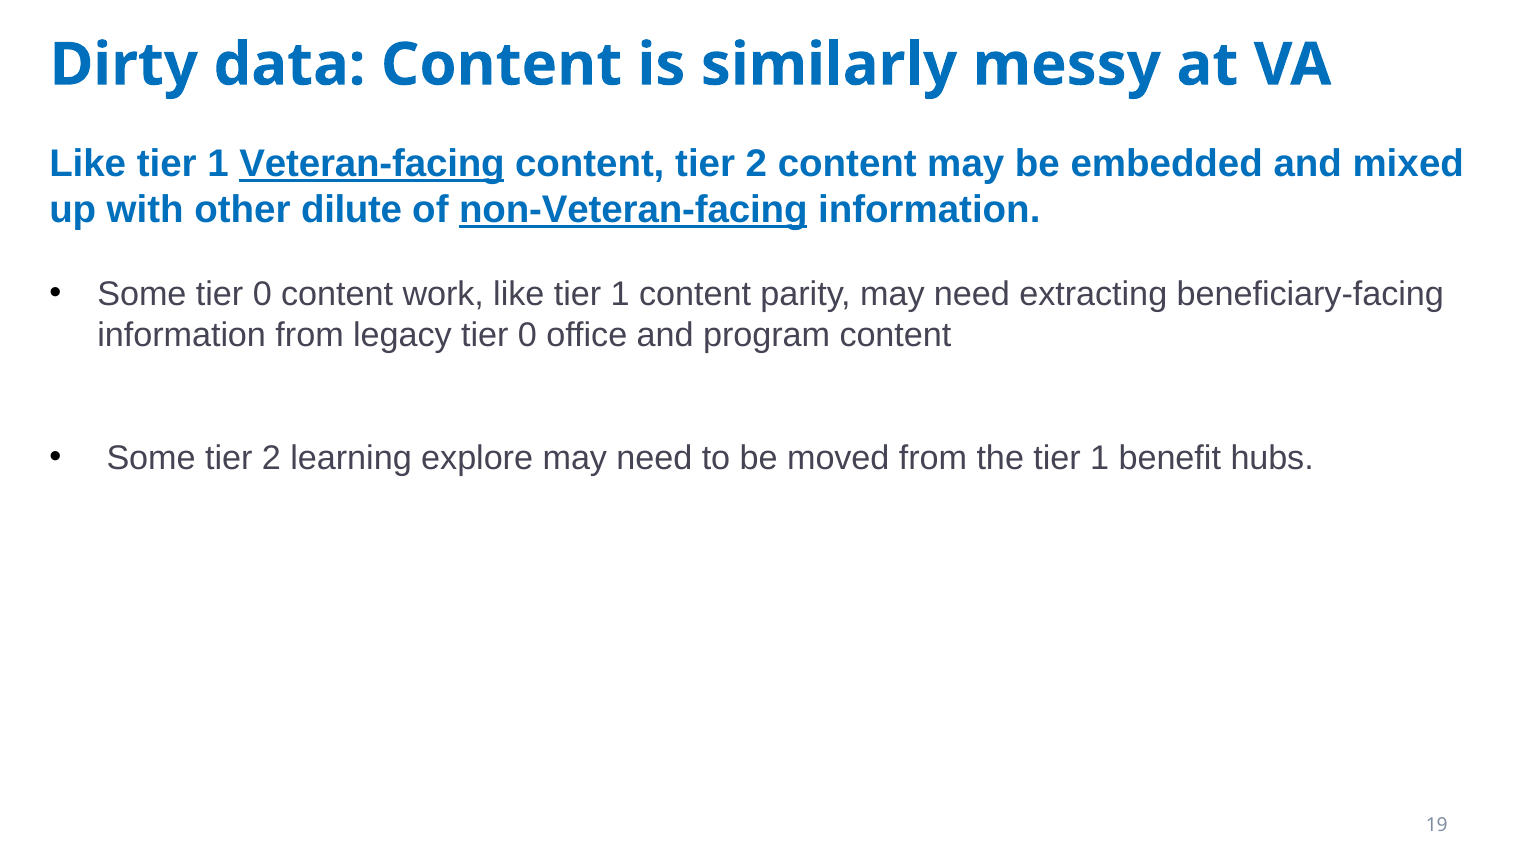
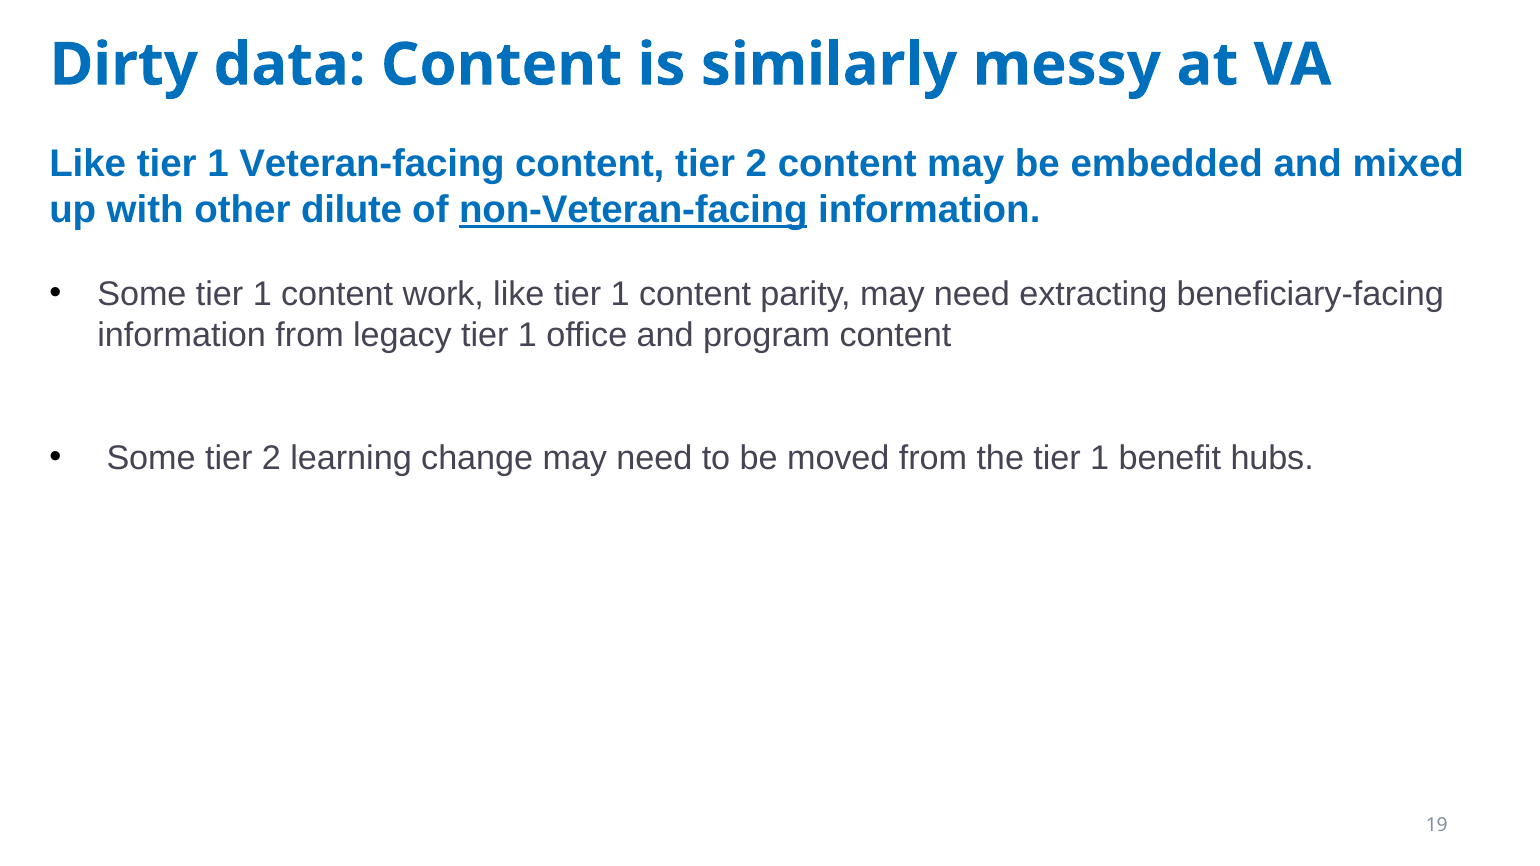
Veteran-facing underline: present -> none
Some tier 0: 0 -> 1
legacy tier 0: 0 -> 1
explore: explore -> change
